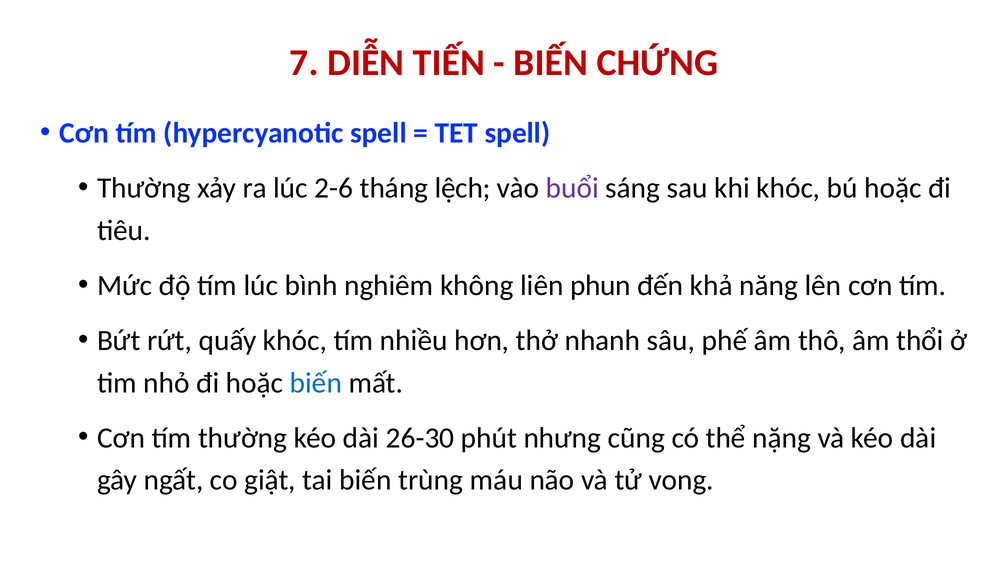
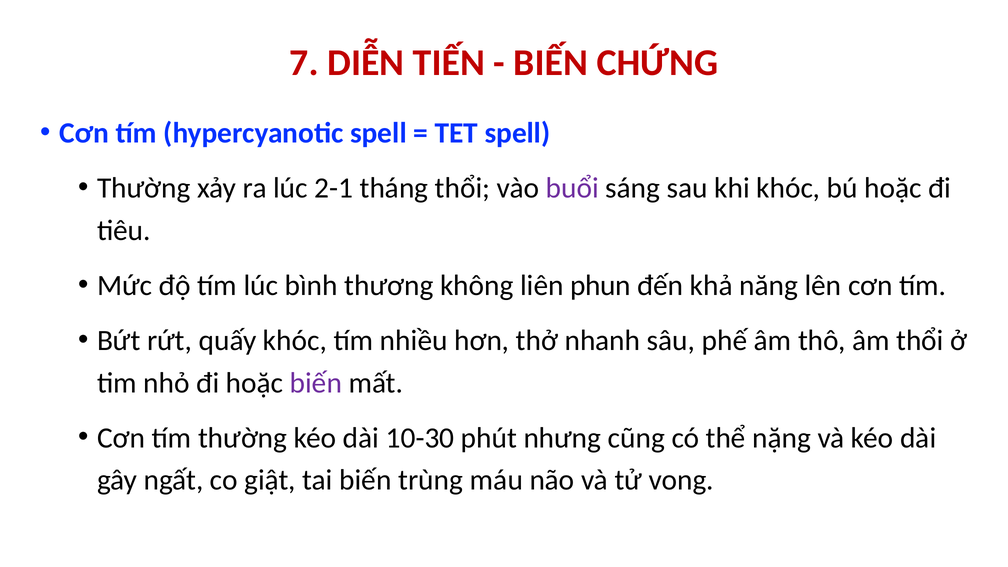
2-6: 2-6 -> 2-1
tháng lệch: lệch -> thổi
nghiêm: nghiêm -> thương
biến at (316, 383) colour: blue -> purple
26-30: 26-30 -> 10-30
